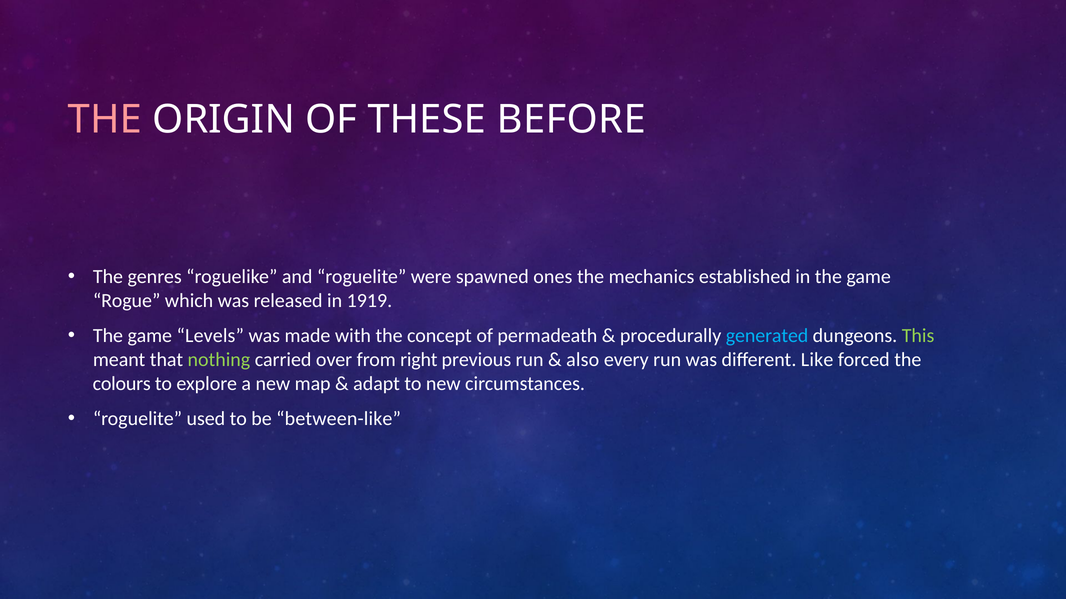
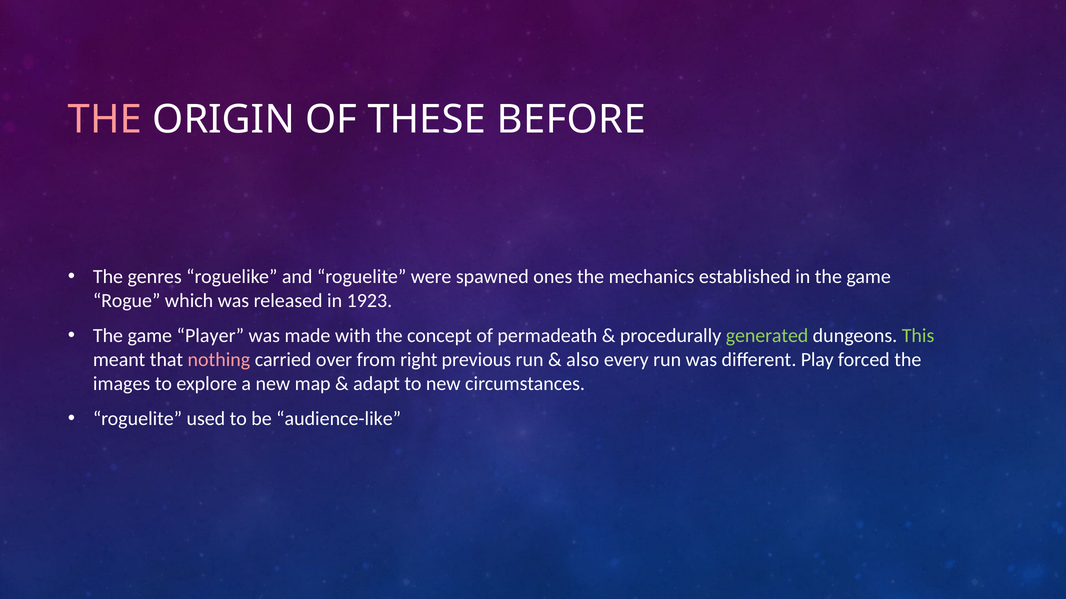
1919: 1919 -> 1923
Levels: Levels -> Player
generated colour: light blue -> light green
nothing colour: light green -> pink
Like: Like -> Play
colours: colours -> images
between-like: between-like -> audience-like
